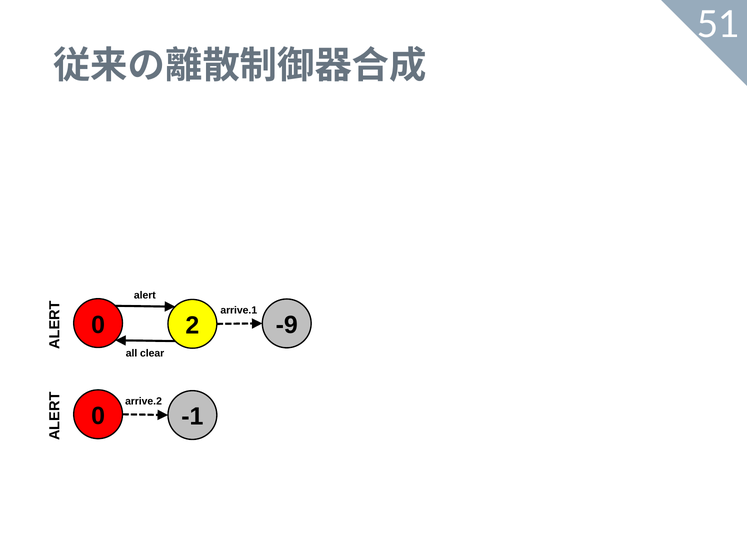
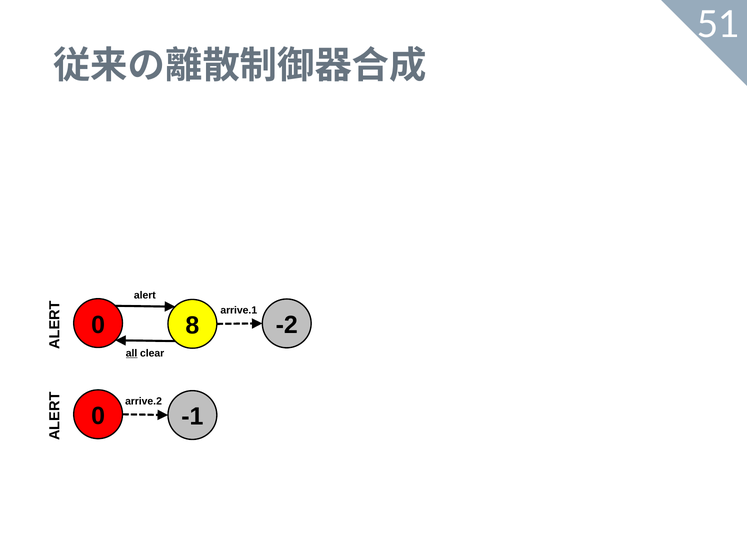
2: 2 -> 8
-9: -9 -> -2
all underline: none -> present
